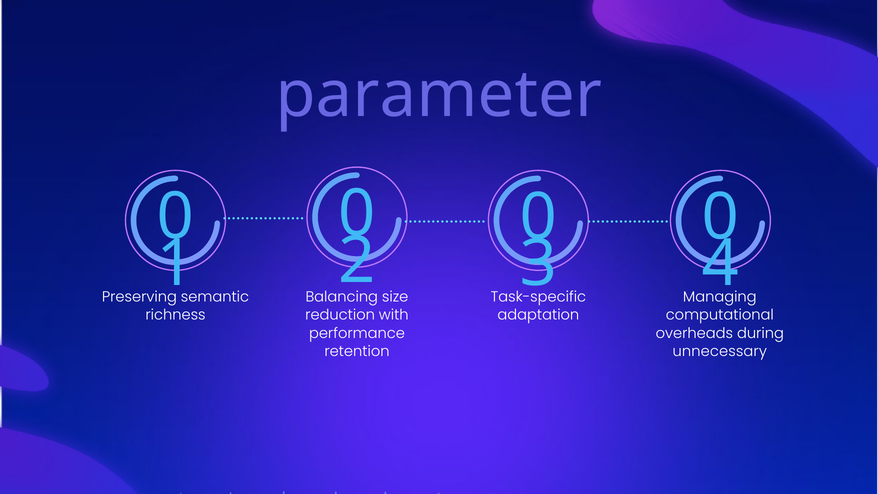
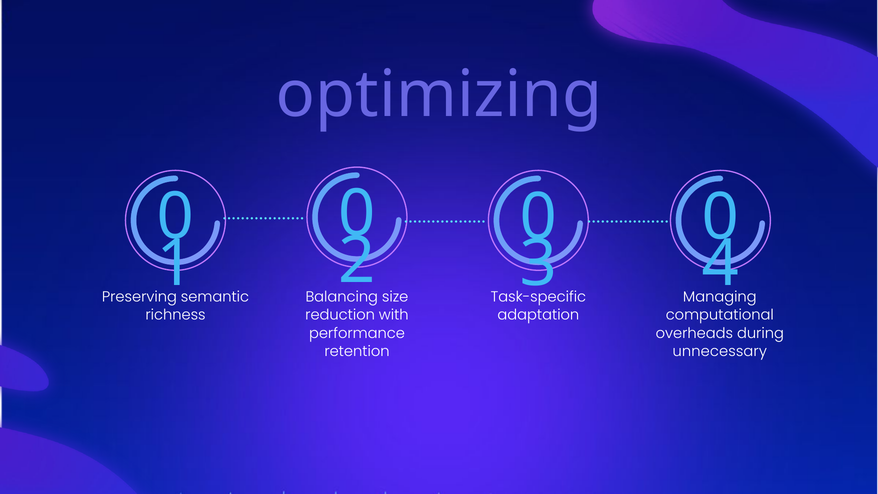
parameter: parameter -> optimizing
